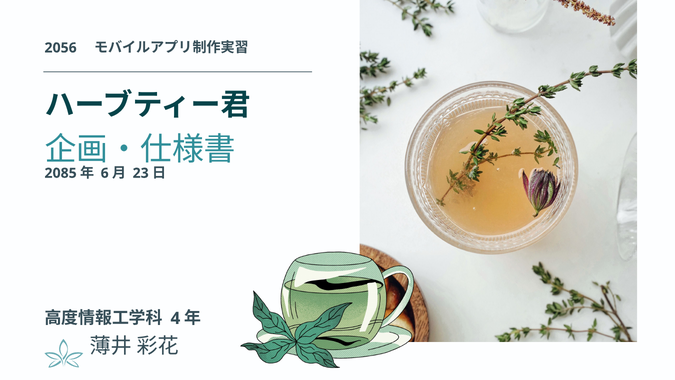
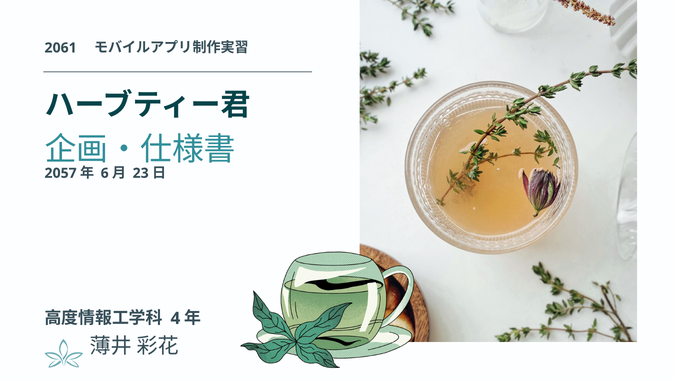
2056: 2056 -> 2061
2085: 2085 -> 2057
